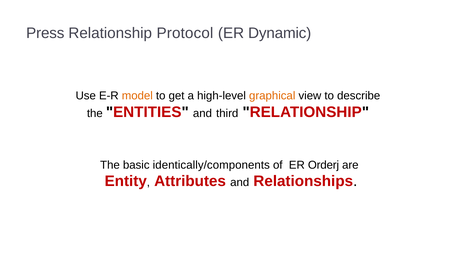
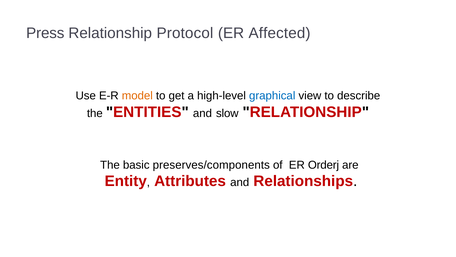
Dynamic: Dynamic -> Affected
graphical colour: orange -> blue
third: third -> slow
identically/components: identically/components -> preserves/components
